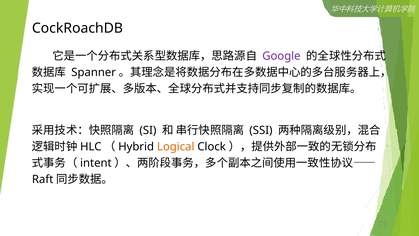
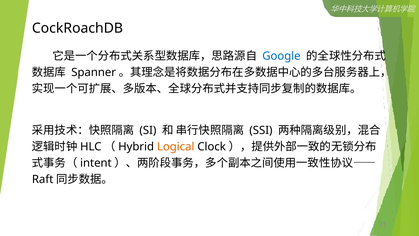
Google colour: purple -> blue
